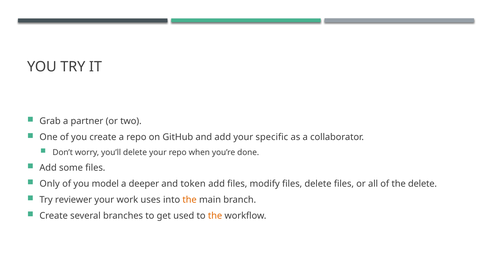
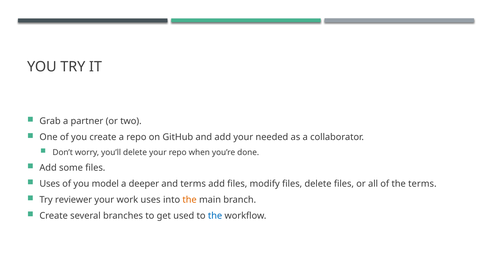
specific: specific -> needed
Only at (50, 184): Only -> Uses
and token: token -> terms
the delete: delete -> terms
the at (215, 216) colour: orange -> blue
